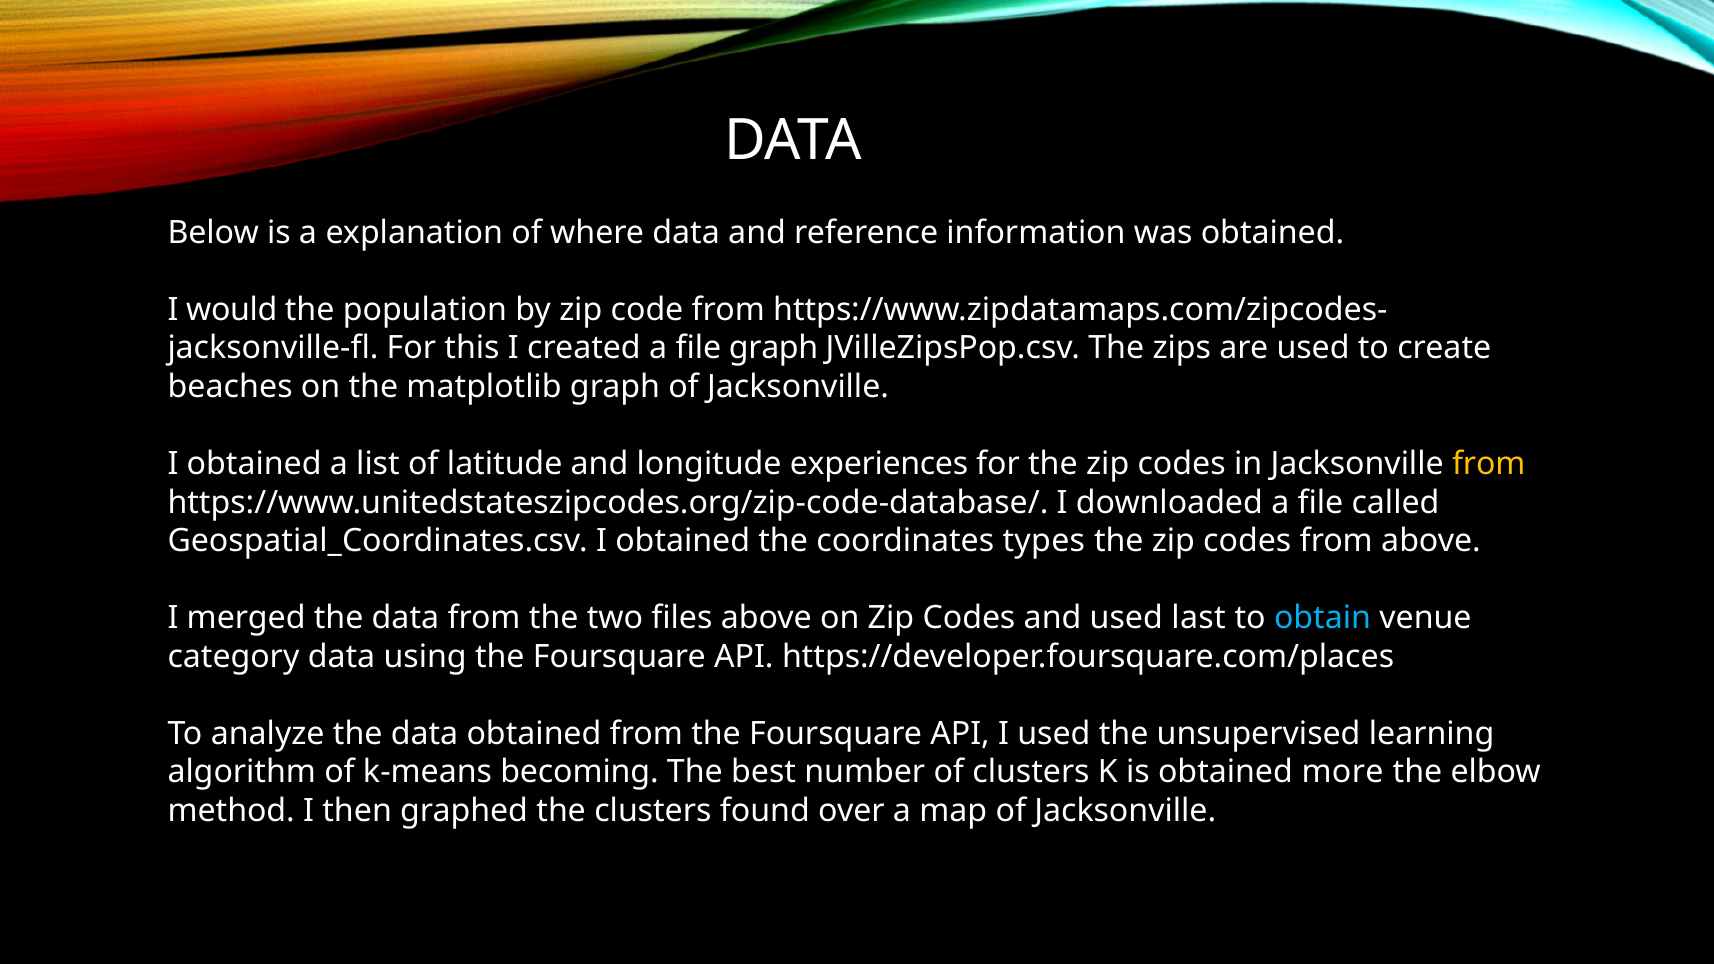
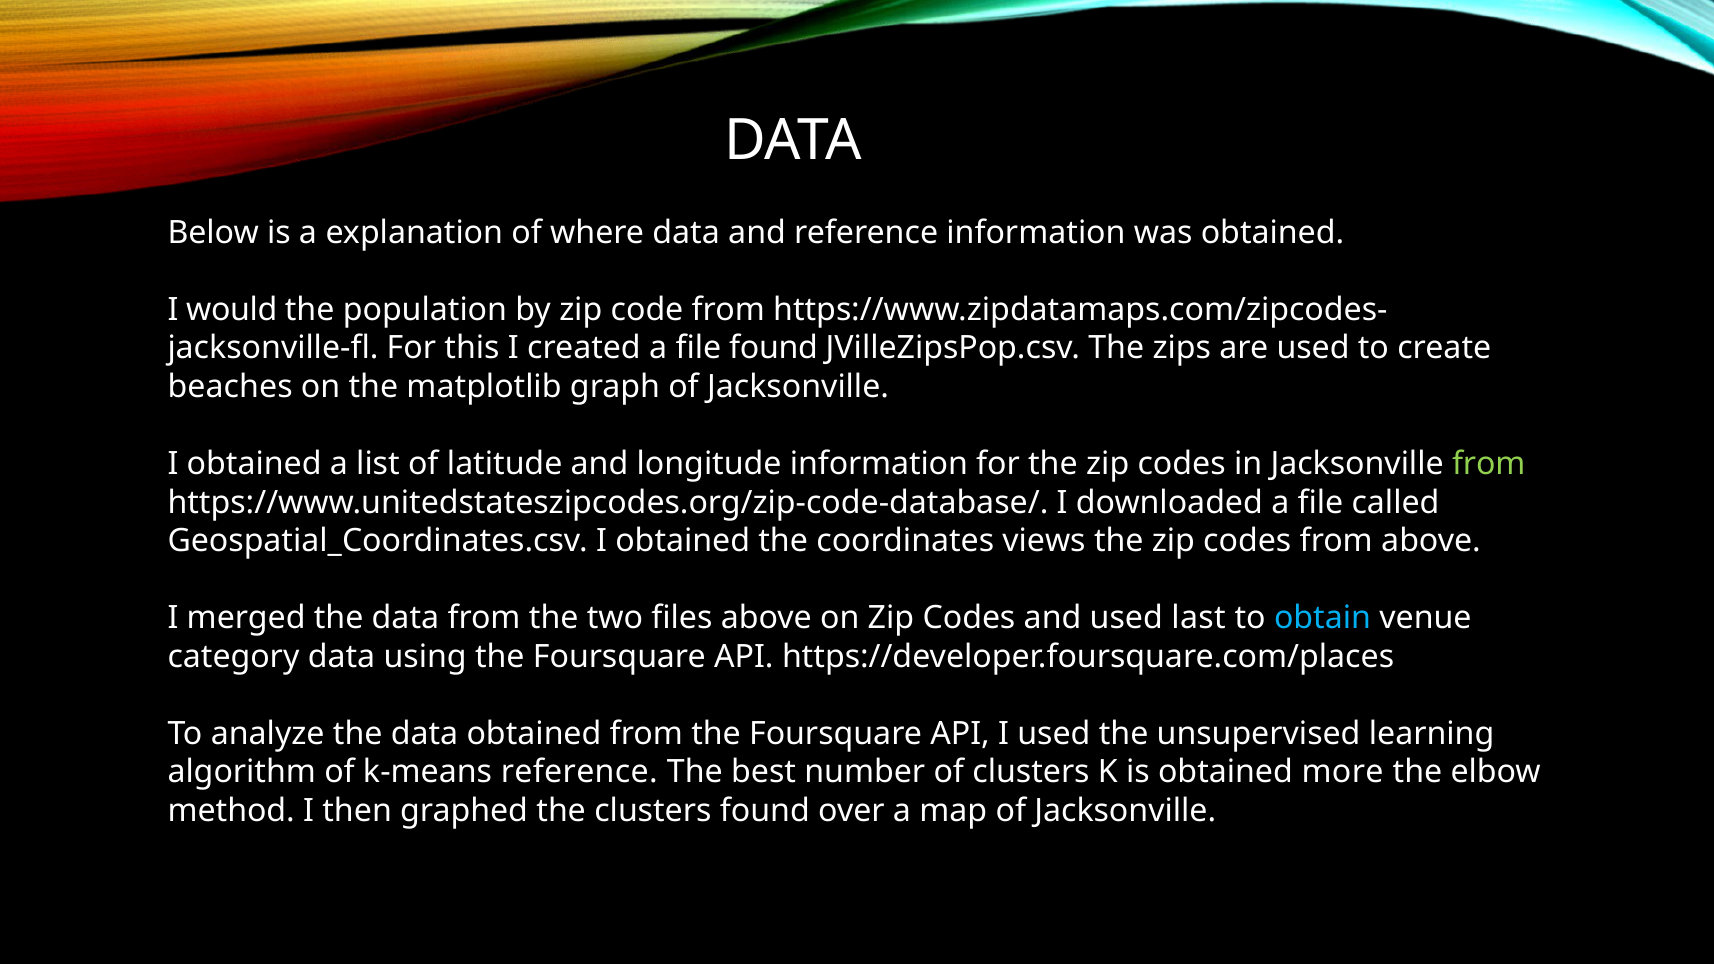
file graph: graph -> found
longitude experiences: experiences -> information
from at (1489, 464) colour: yellow -> light green
types: types -> views
k-means becoming: becoming -> reference
